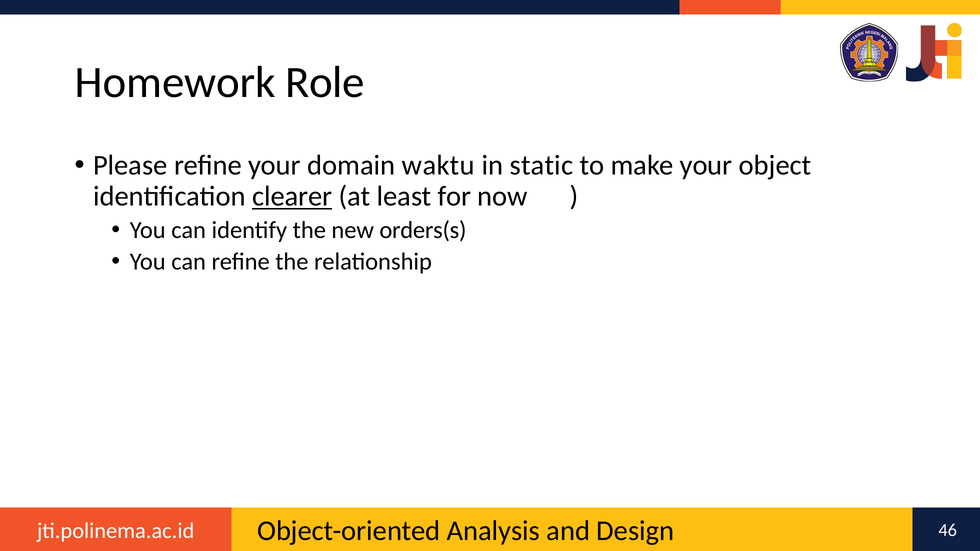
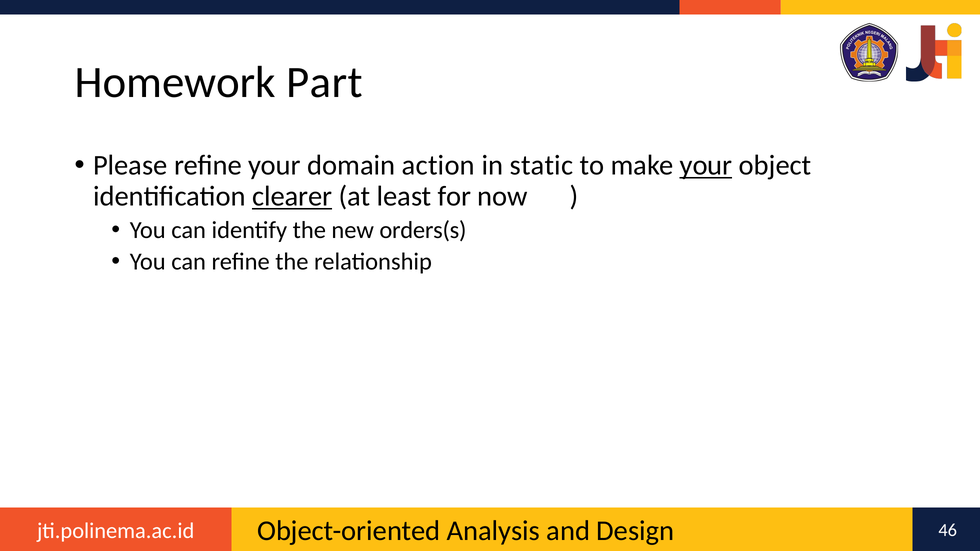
Role: Role -> Part
waktu: waktu -> action
your at (706, 166) underline: none -> present
